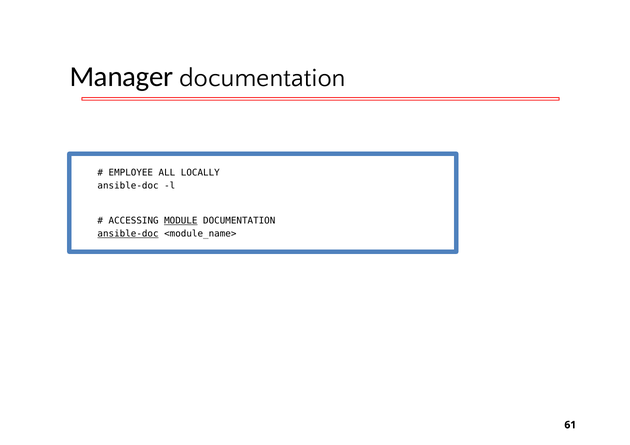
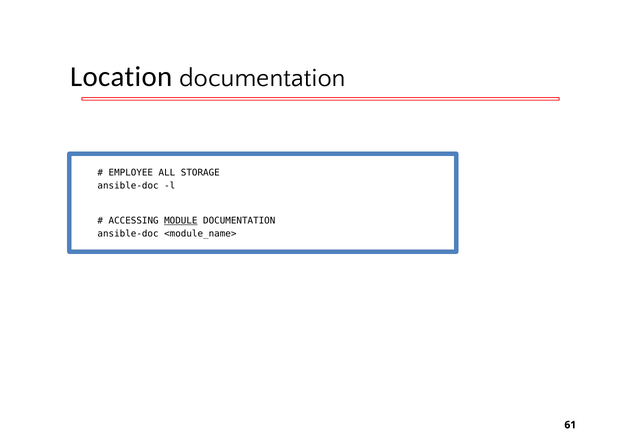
Manager: Manager -> Location
LOCALLY: LOCALLY -> STORAGE
ansible-doc at (128, 234) underline: present -> none
